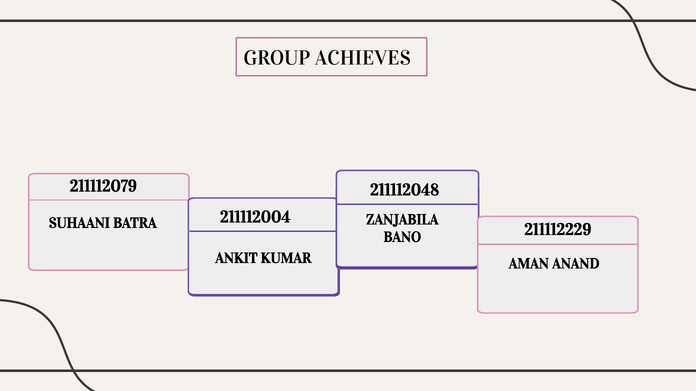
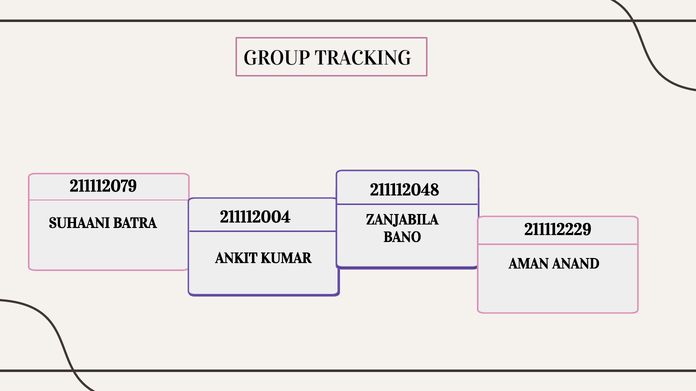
ACHIEVES: ACHIEVES -> TRACKING
